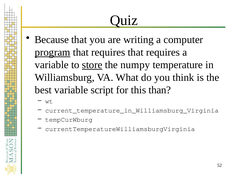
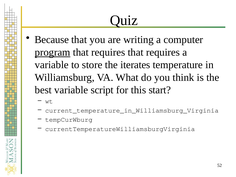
store underline: present -> none
numpy: numpy -> iterates
than: than -> start
